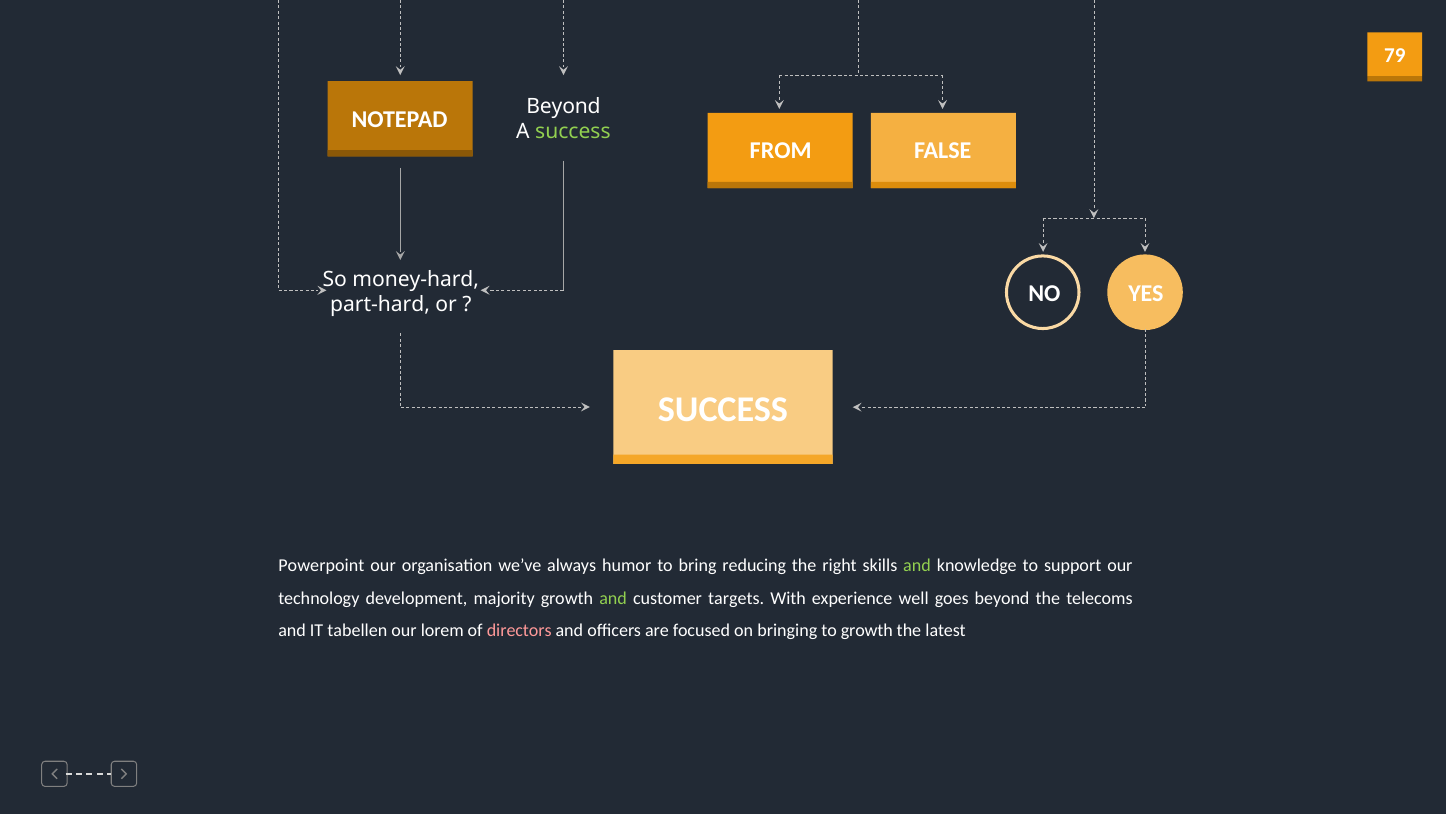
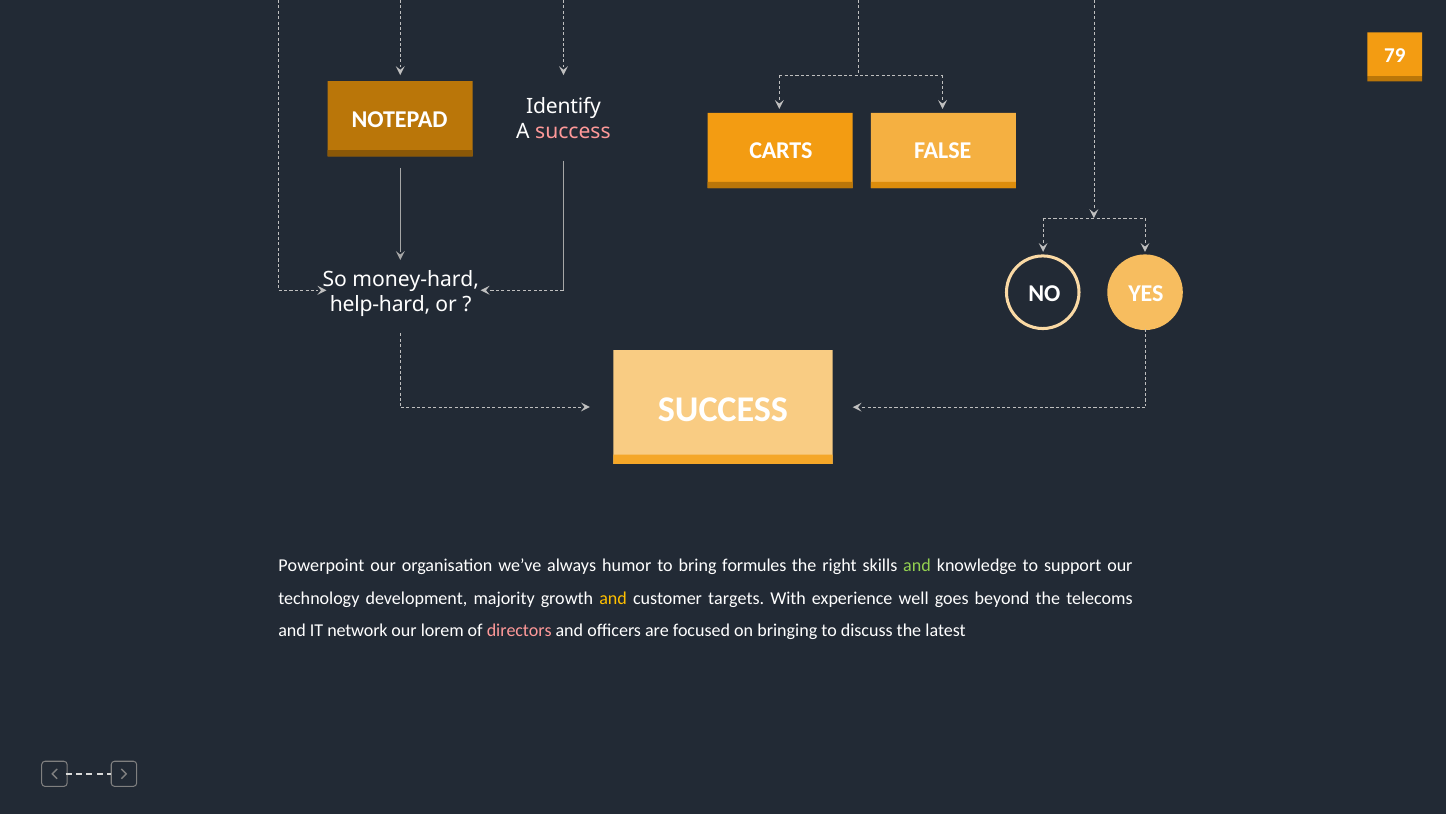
Beyond at (564, 106): Beyond -> Identify
success at (573, 131) colour: light green -> pink
FROM: FROM -> CARTS
part-hard: part-hard -> help-hard
reducing: reducing -> formules
and at (613, 598) colour: light green -> yellow
tabellen: tabellen -> network
to growth: growth -> discuss
